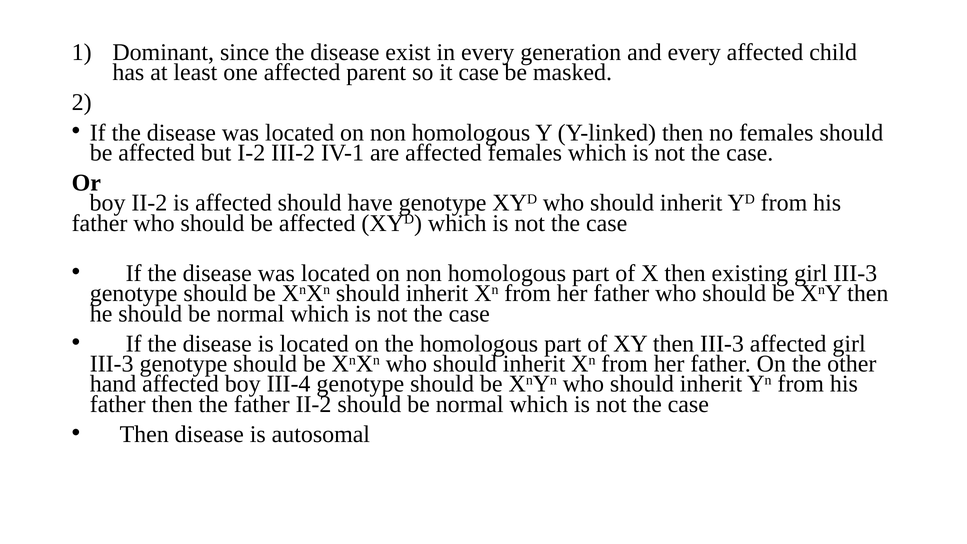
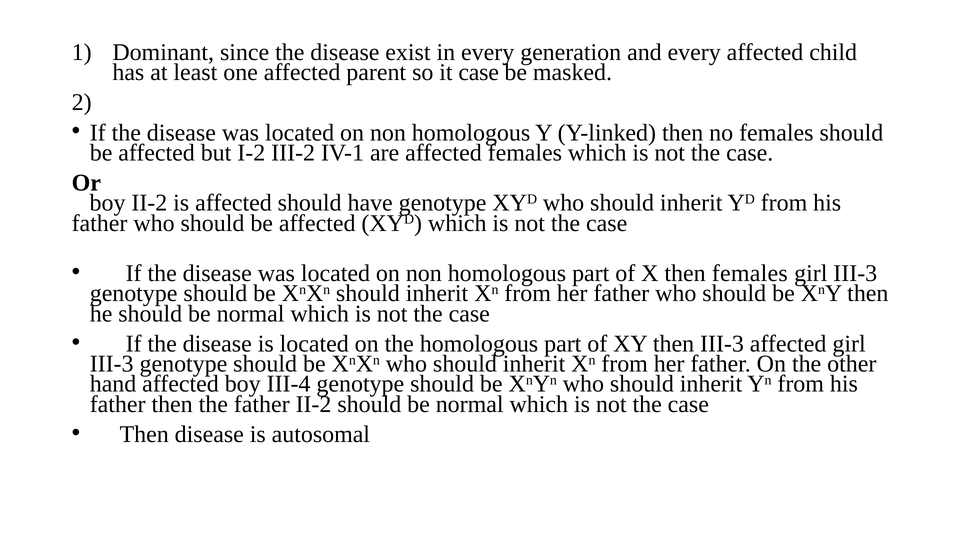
then existing: existing -> females
